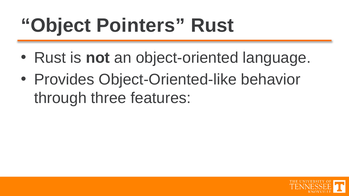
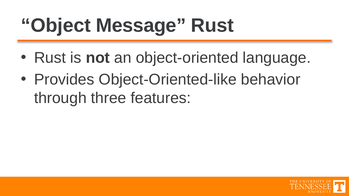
Pointers: Pointers -> Message
